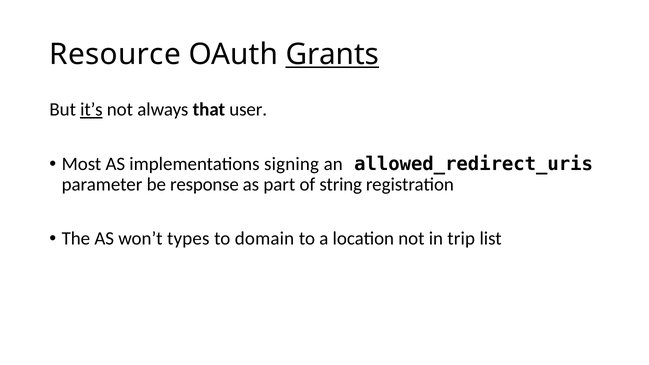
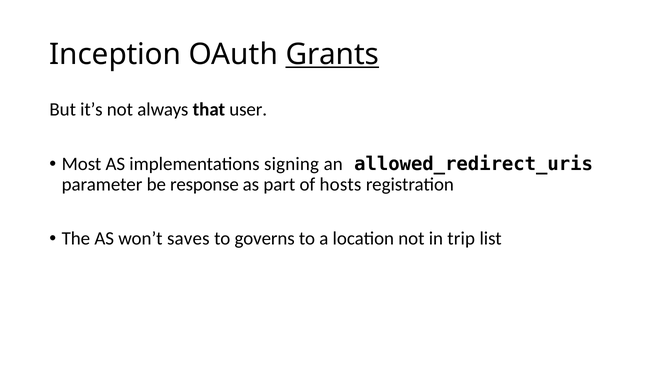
Resource: Resource -> Inception
it’s underline: present -> none
string: string -> hosts
types: types -> saves
domain: domain -> governs
